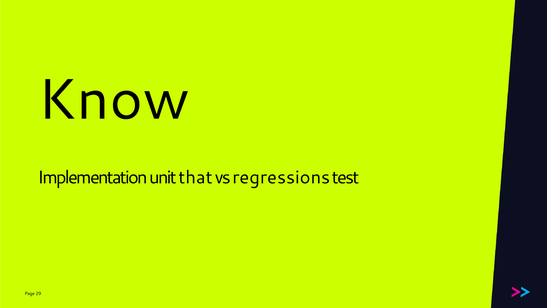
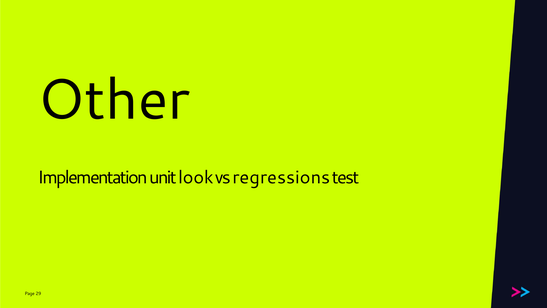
Know: Know -> Other
that: that -> look
